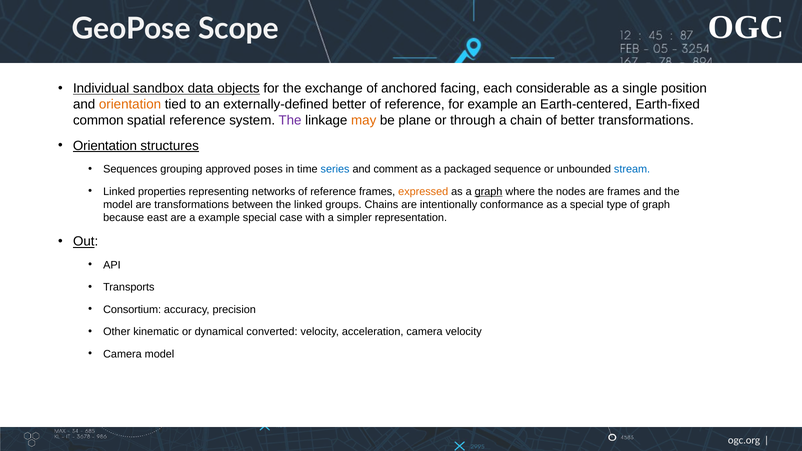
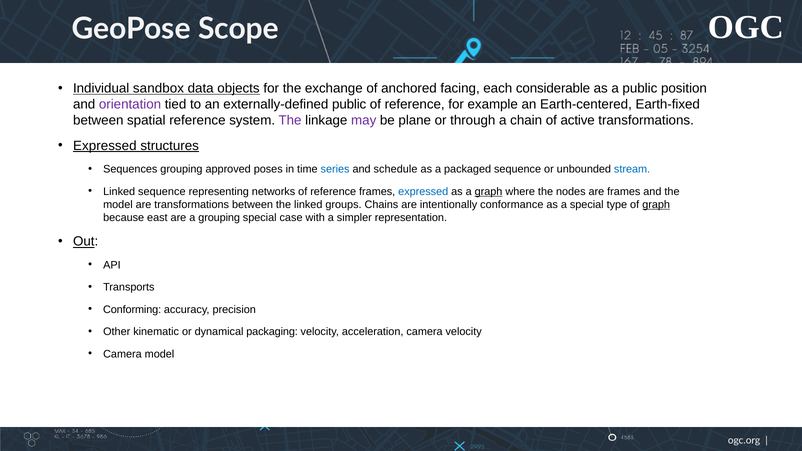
a single: single -> public
orientation at (130, 104) colour: orange -> purple
externally-defined better: better -> public
common at (98, 121): common -> between
may colour: orange -> purple
of better: better -> active
Orientation at (105, 146): Orientation -> Expressed
comment: comment -> schedule
Linked properties: properties -> sequence
expressed at (423, 192) colour: orange -> blue
graph at (656, 205) underline: none -> present
a example: example -> grouping
Consortium: Consortium -> Conforming
converted: converted -> packaging
